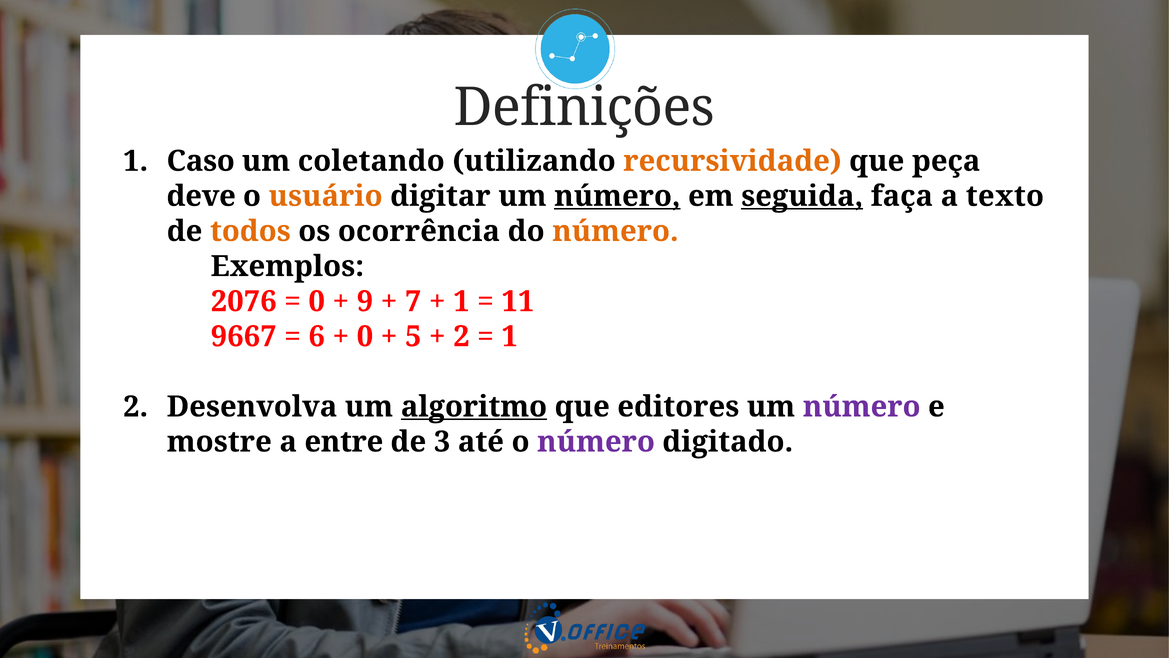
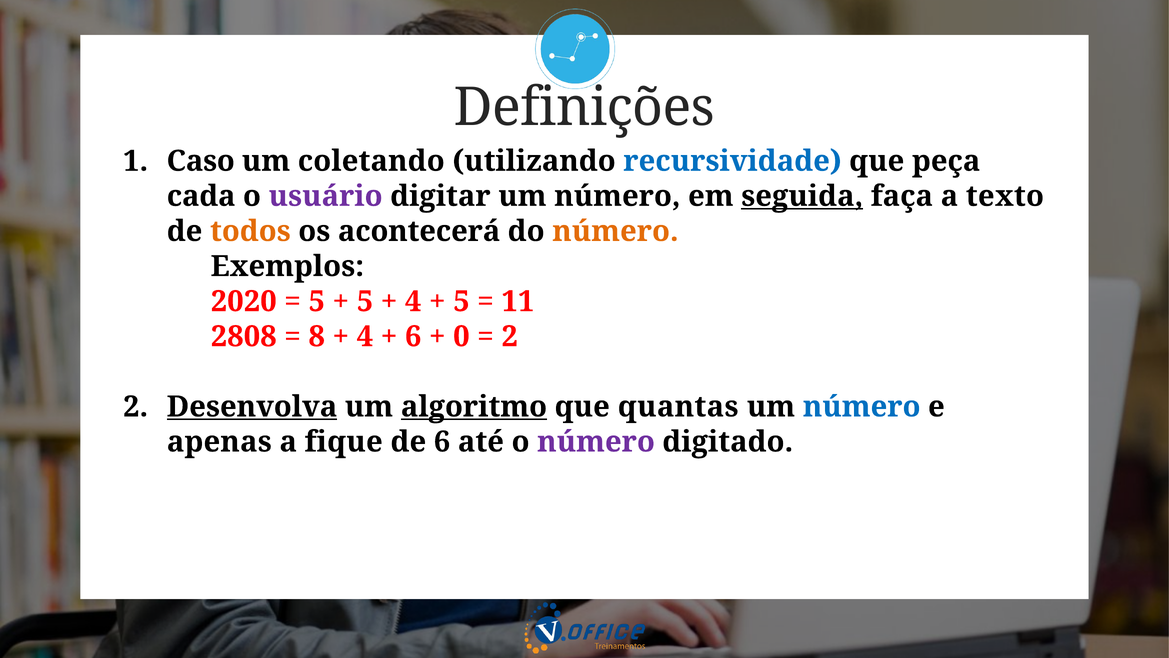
recursividade colour: orange -> blue
deve: deve -> cada
usuário colour: orange -> purple
número at (617, 196) underline: present -> none
ocorrência: ocorrência -> acontecerá
2076: 2076 -> 2020
0 at (317, 301): 0 -> 5
9 at (365, 301): 9 -> 5
7 at (413, 301): 7 -> 4
1 at (461, 301): 1 -> 5
9667: 9667 -> 2808
6: 6 -> 8
0 at (365, 336): 0 -> 4
5 at (413, 336): 5 -> 6
2 at (461, 336): 2 -> 0
1 at (510, 336): 1 -> 2
Desenvolva underline: none -> present
editores: editores -> quantas
número at (862, 406) colour: purple -> blue
mostre: mostre -> apenas
entre: entre -> fique
de 3: 3 -> 6
